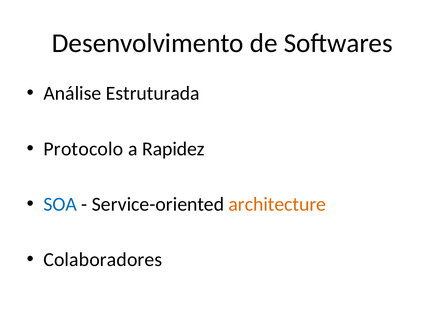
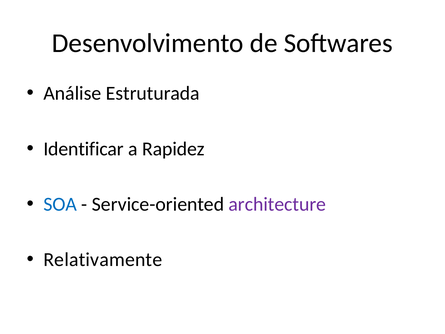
Protocolo: Protocolo -> Identificar
architecture colour: orange -> purple
Colaboradores: Colaboradores -> Relativamente
